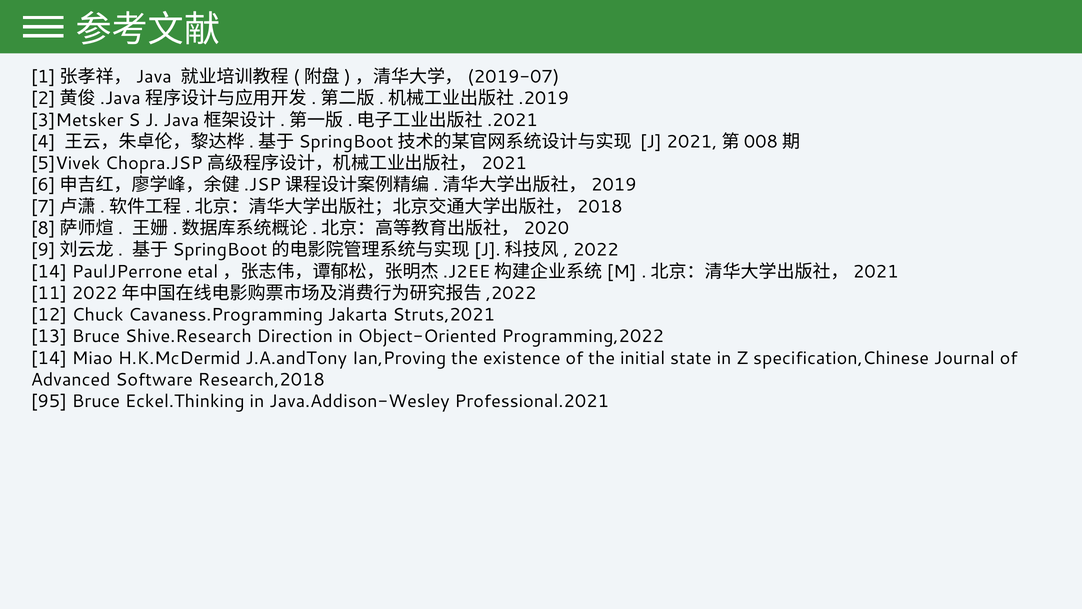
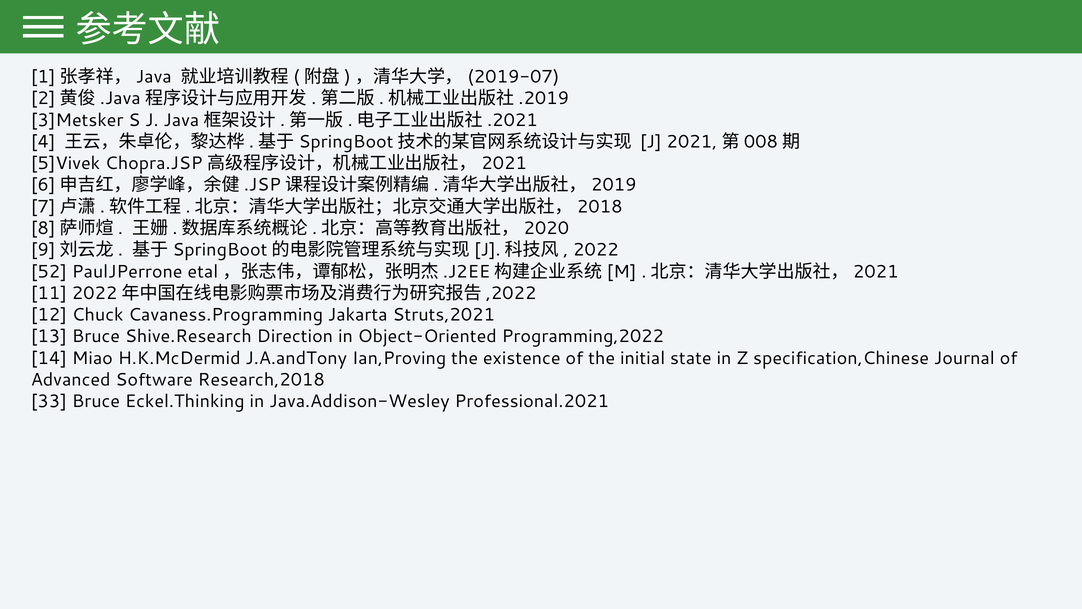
14 at (49, 271): 14 -> 52
95: 95 -> 33
